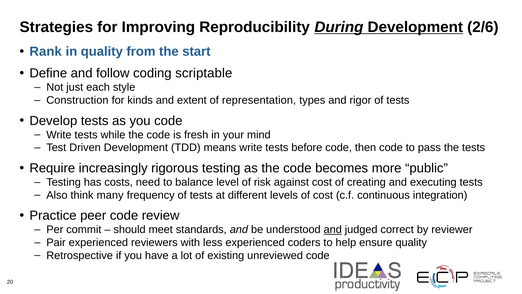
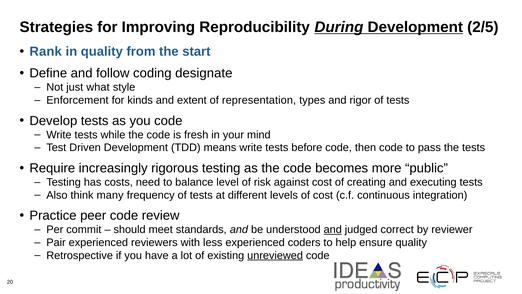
2/6: 2/6 -> 2/5
scriptable: scriptable -> designate
each: each -> what
Construction: Construction -> Enforcement
unreviewed underline: none -> present
